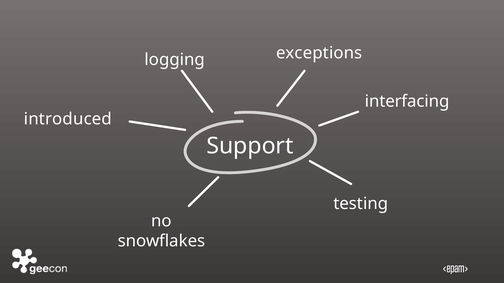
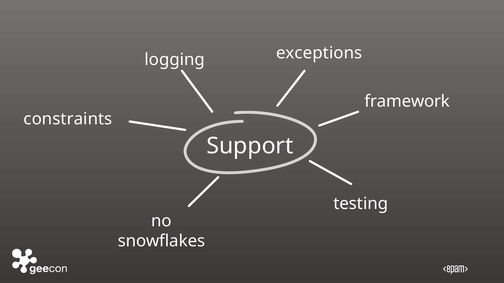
interfacing: interfacing -> framework
introduced: introduced -> constraints
